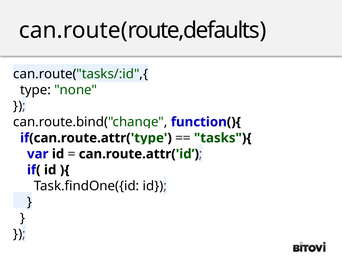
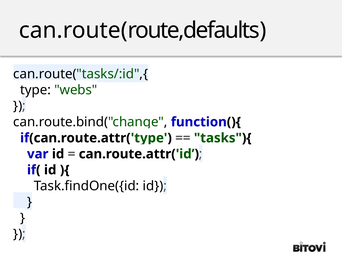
none: none -> webs
